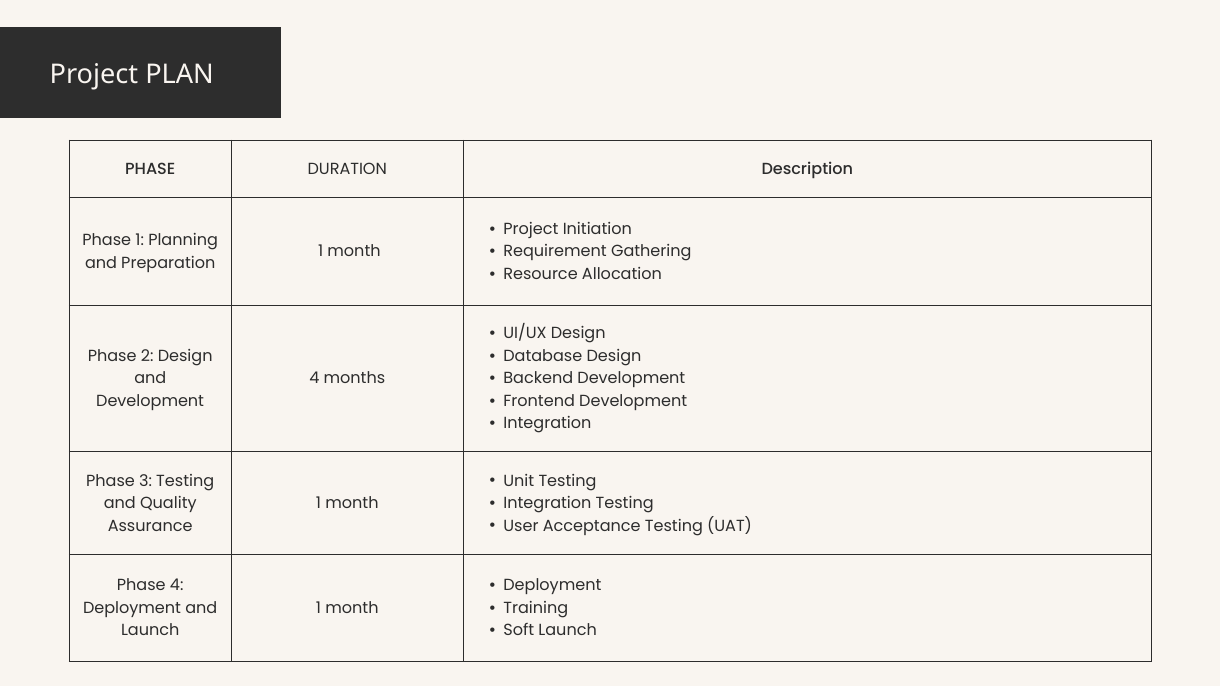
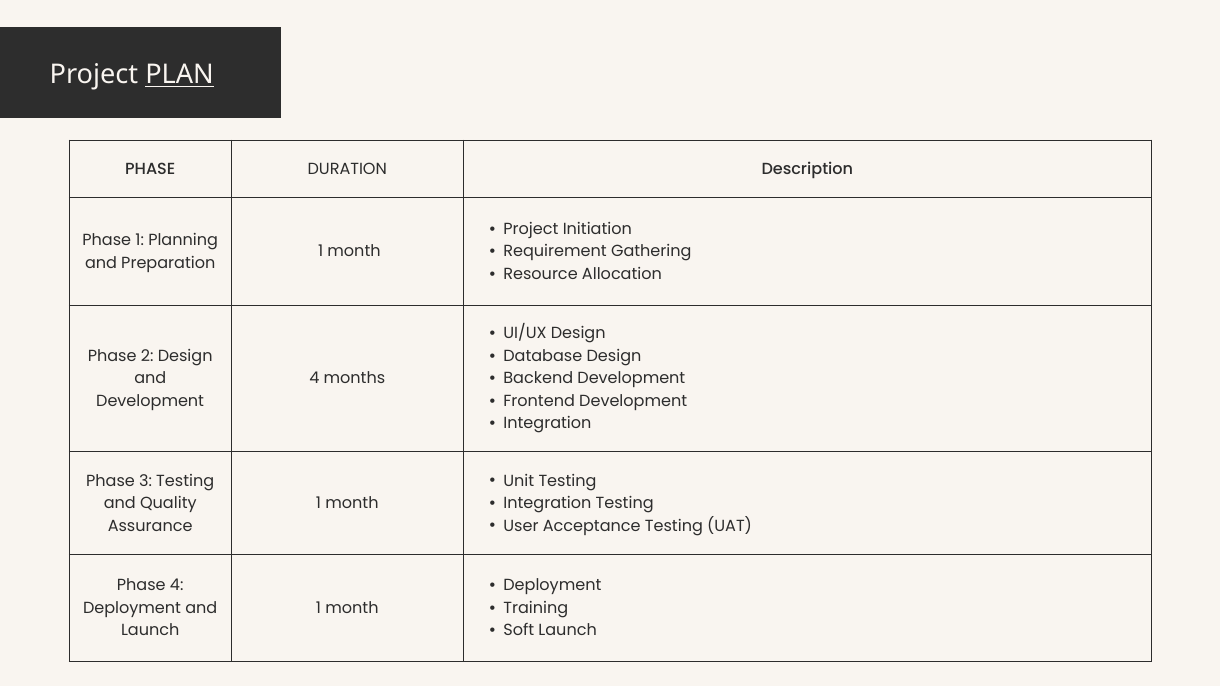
PLAN underline: none -> present
